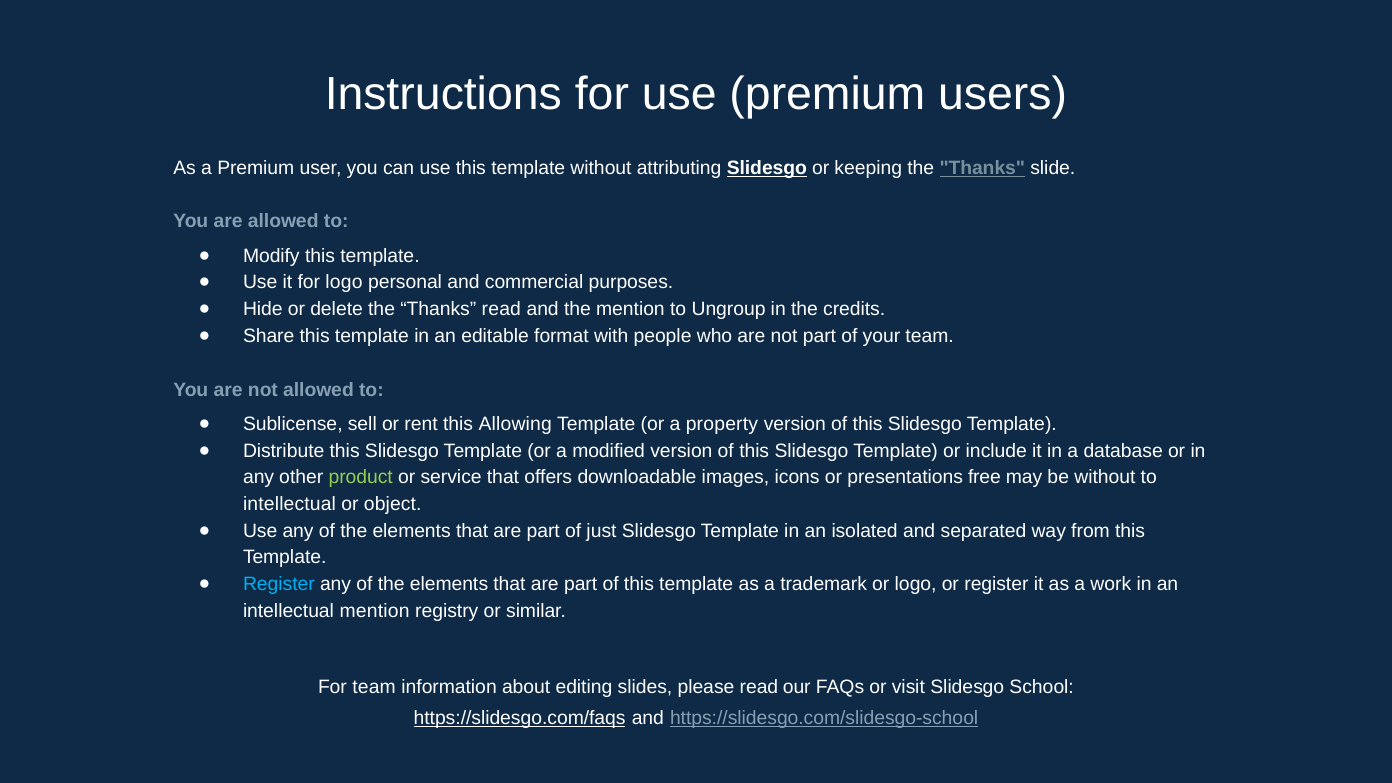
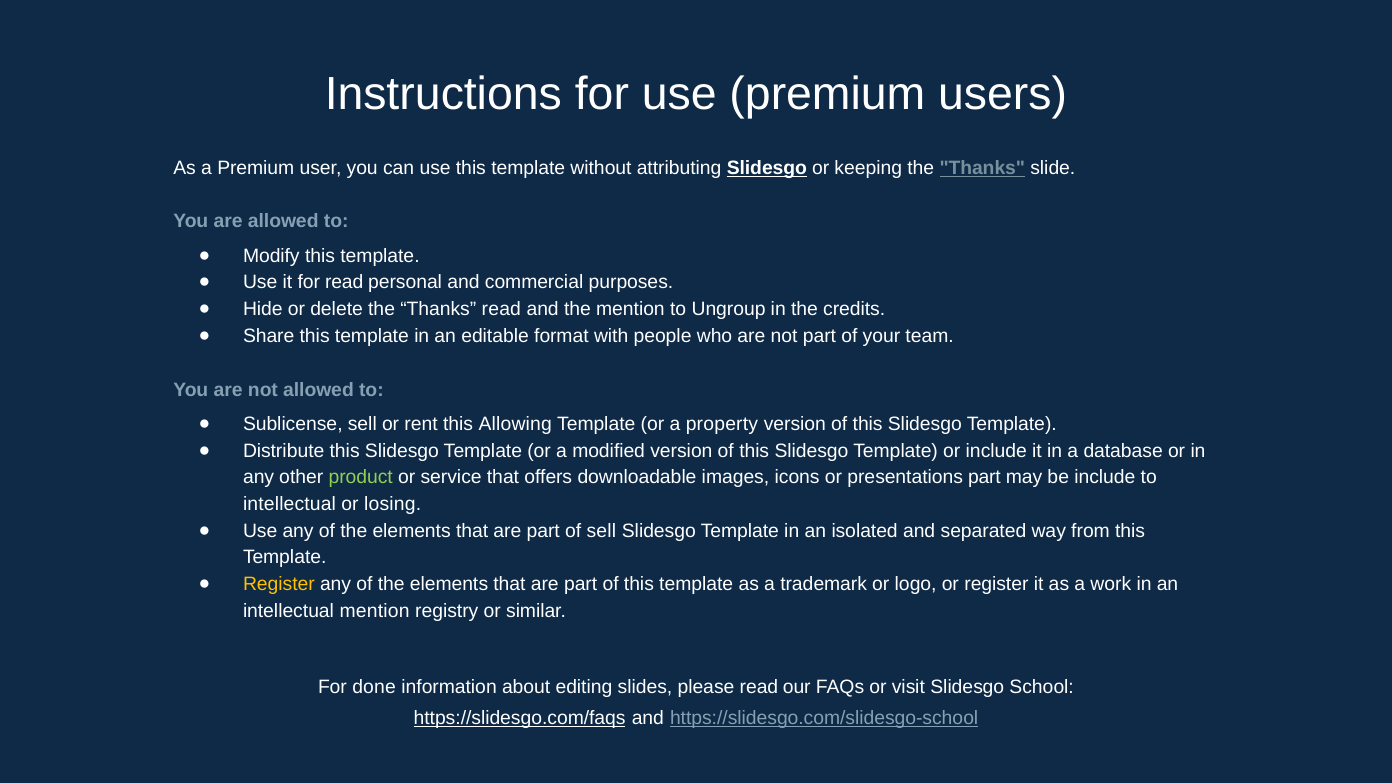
for logo: logo -> read
presentations free: free -> part
be without: without -> include
object: object -> losing
of just: just -> sell
Register at (279, 584) colour: light blue -> yellow
For team: team -> done
